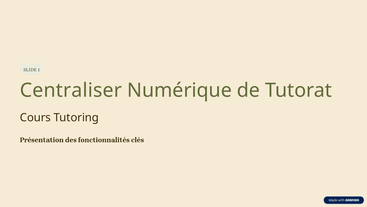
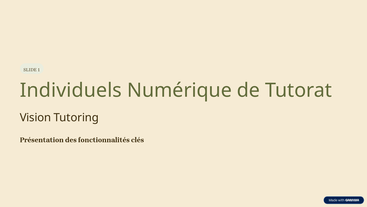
Centraliser: Centraliser -> Individuels
Cours: Cours -> Vision
